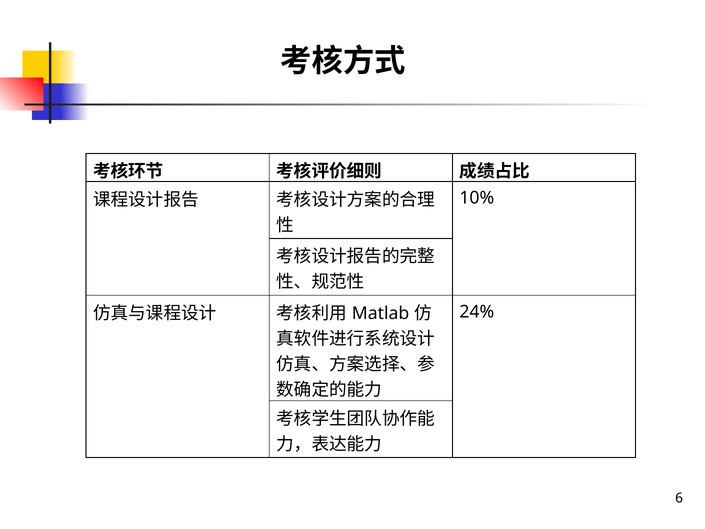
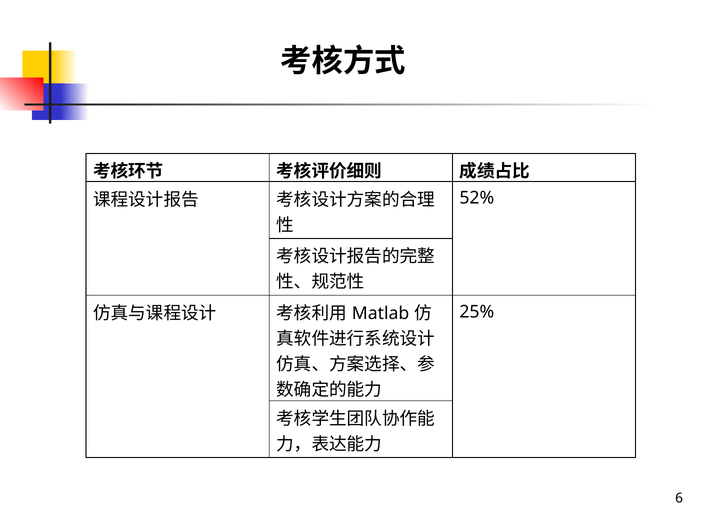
10%: 10% -> 52%
24%: 24% -> 25%
